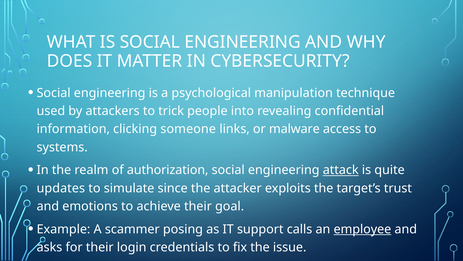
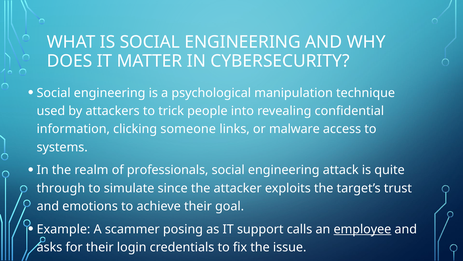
authorization: authorization -> professionals
attack underline: present -> none
updates: updates -> through
